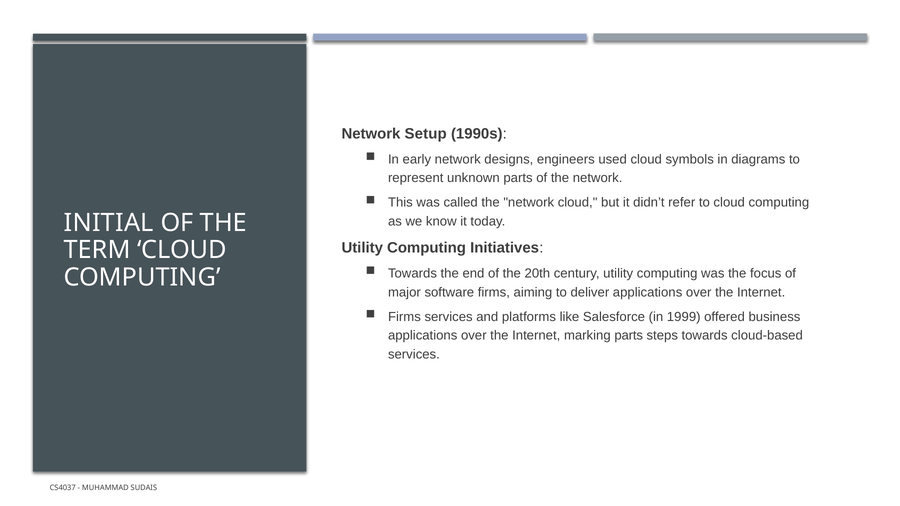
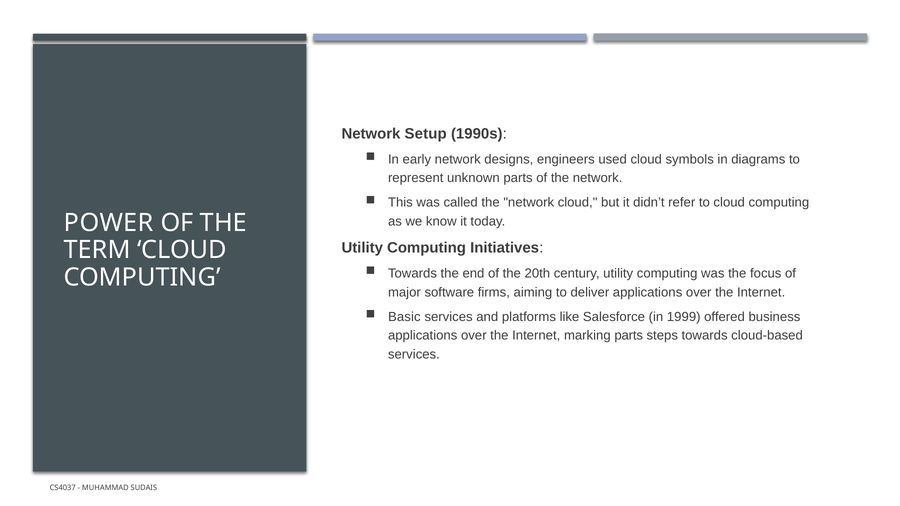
INITIAL: INITIAL -> POWER
Firms at (404, 317): Firms -> Basic
